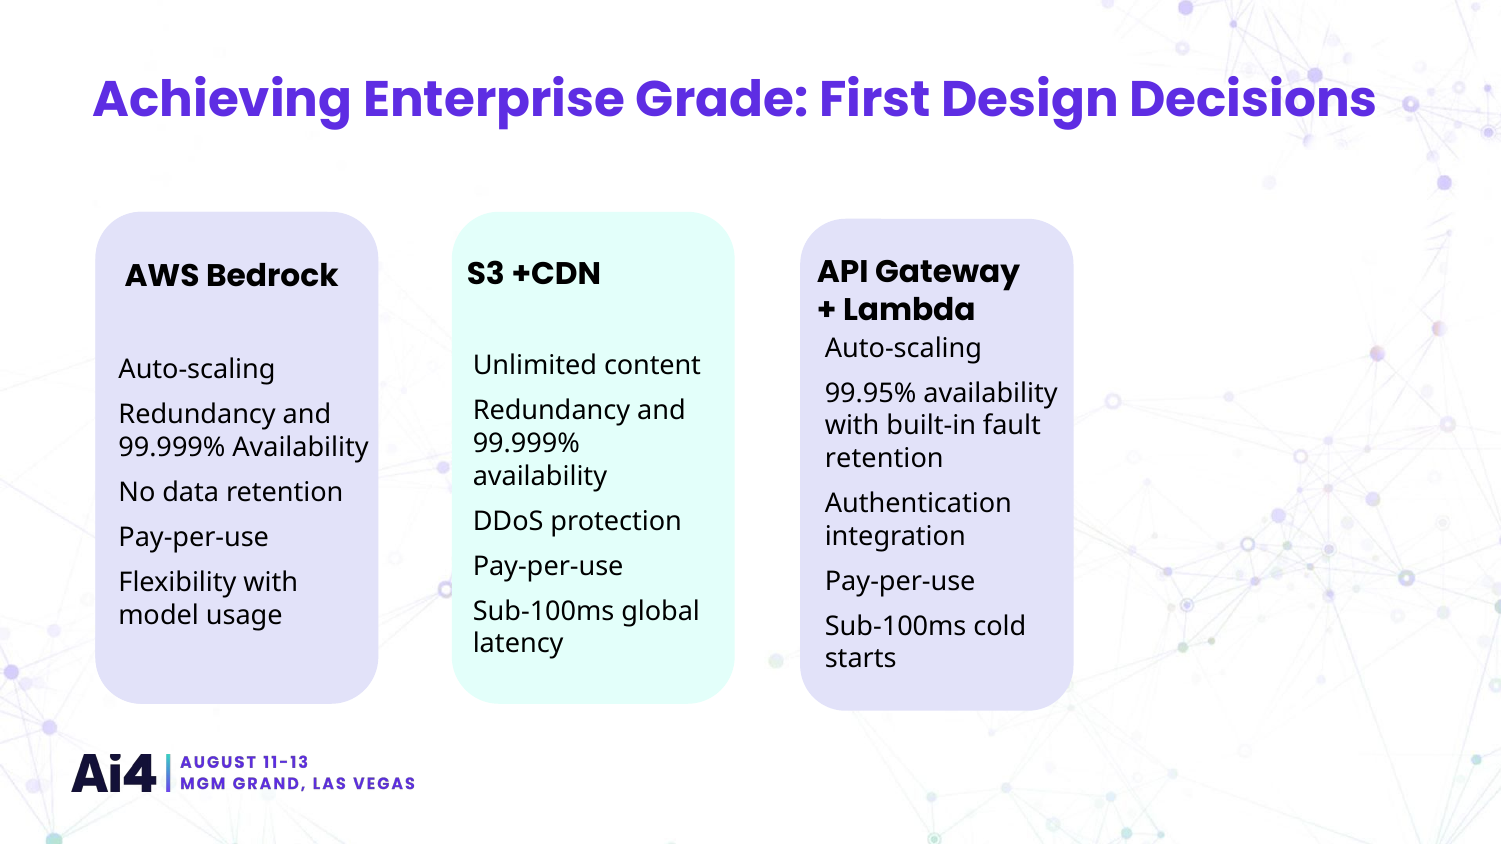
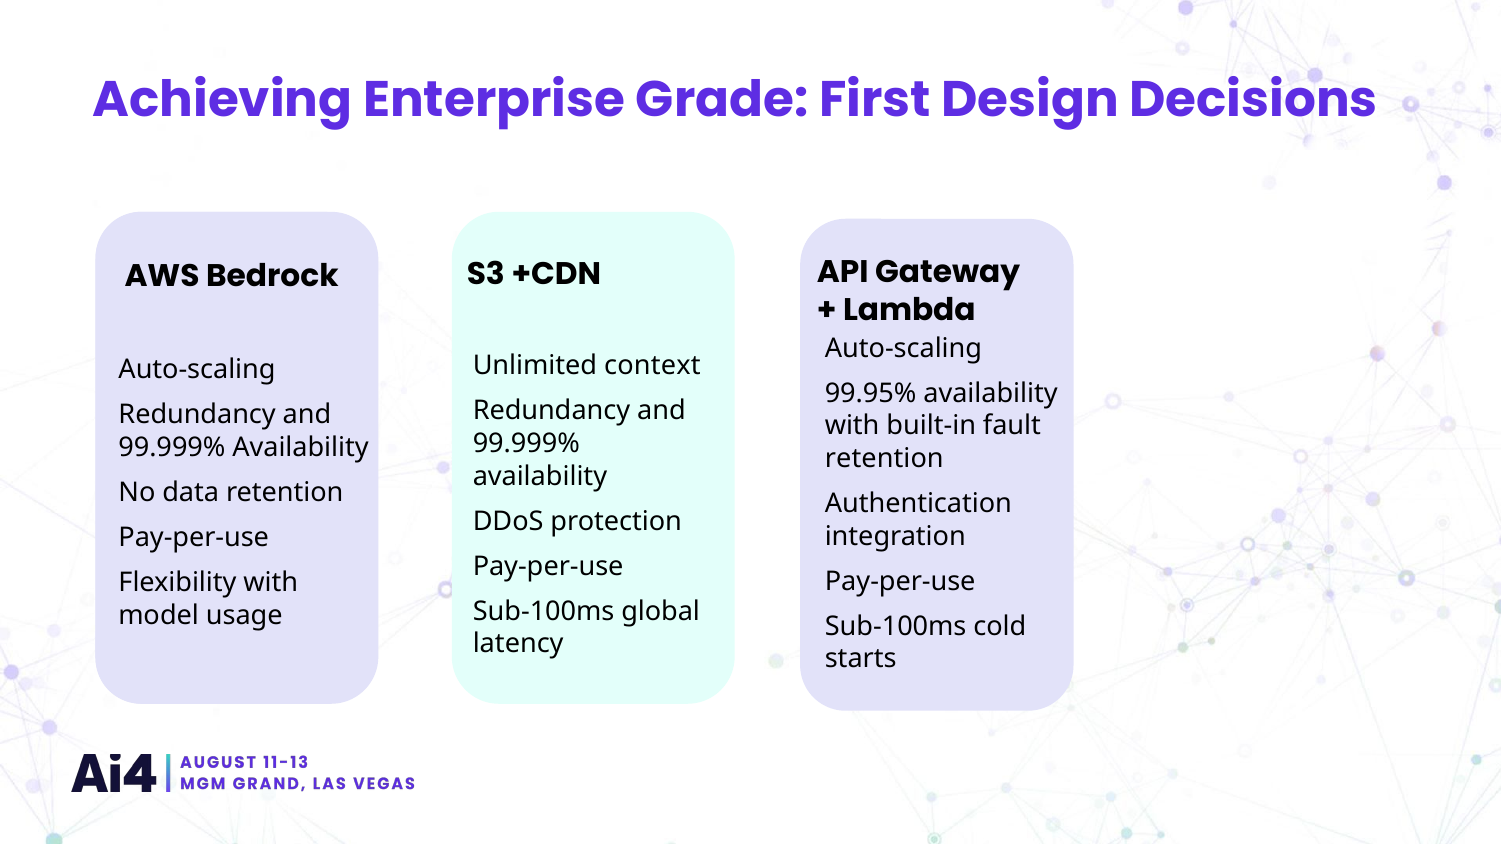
content: content -> context
